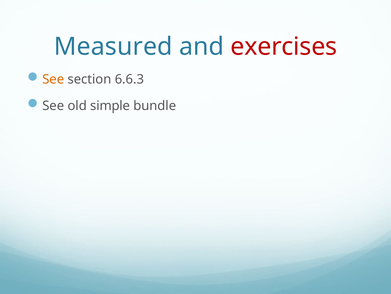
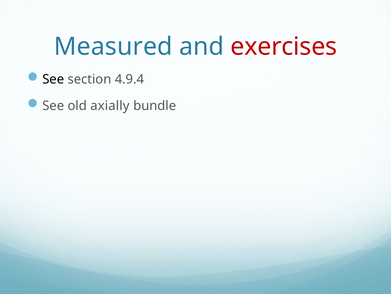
See at (53, 79) colour: orange -> black
6.6.3: 6.6.3 -> 4.9.4
simple: simple -> axially
